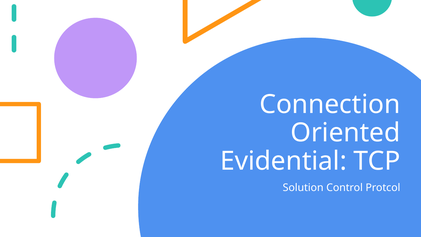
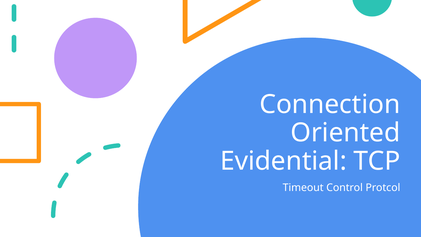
Solution: Solution -> Timeout
